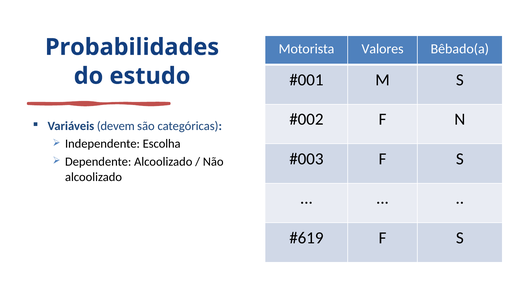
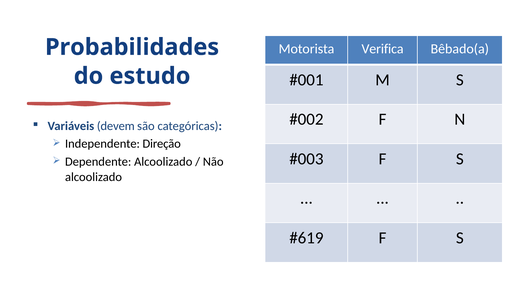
Valores: Valores -> Verifica
Escolha: Escolha -> Direção
